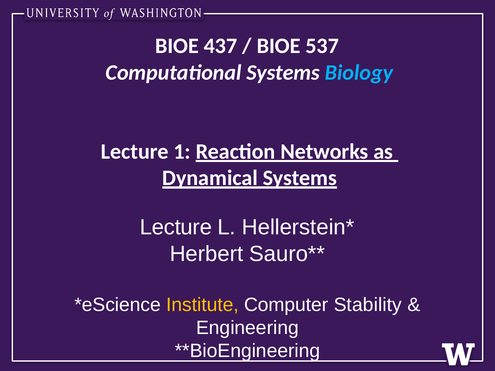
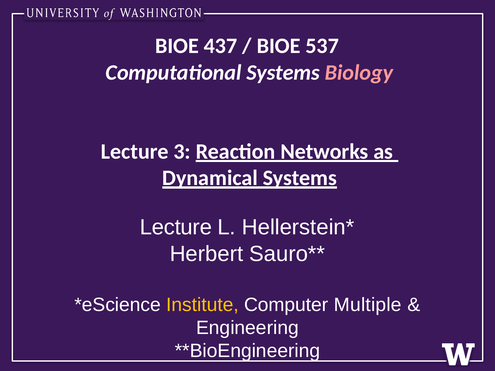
Biology colour: light blue -> pink
1: 1 -> 3
Stability: Stability -> Multiple
